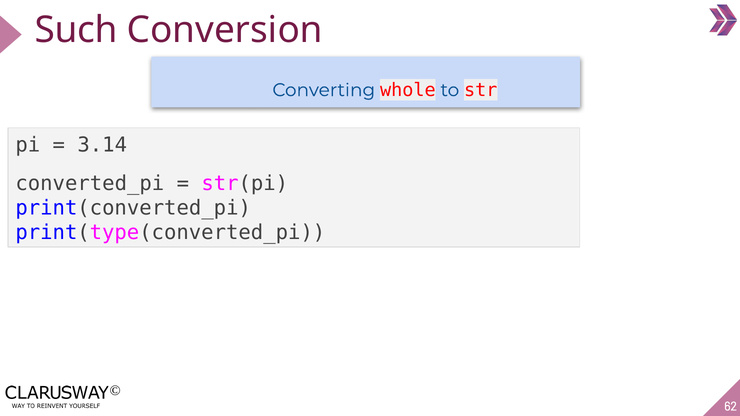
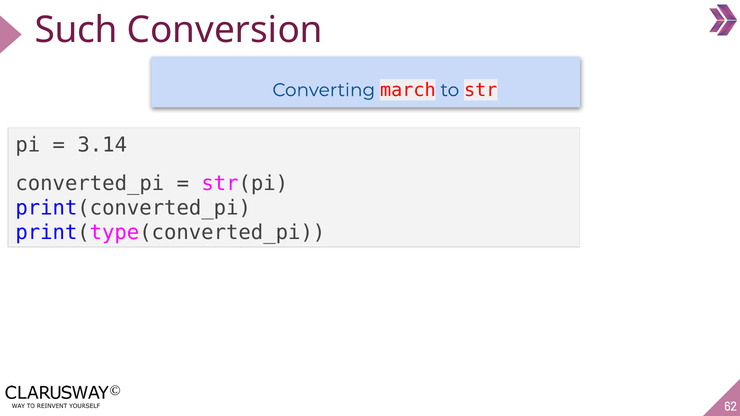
whole: whole -> march
